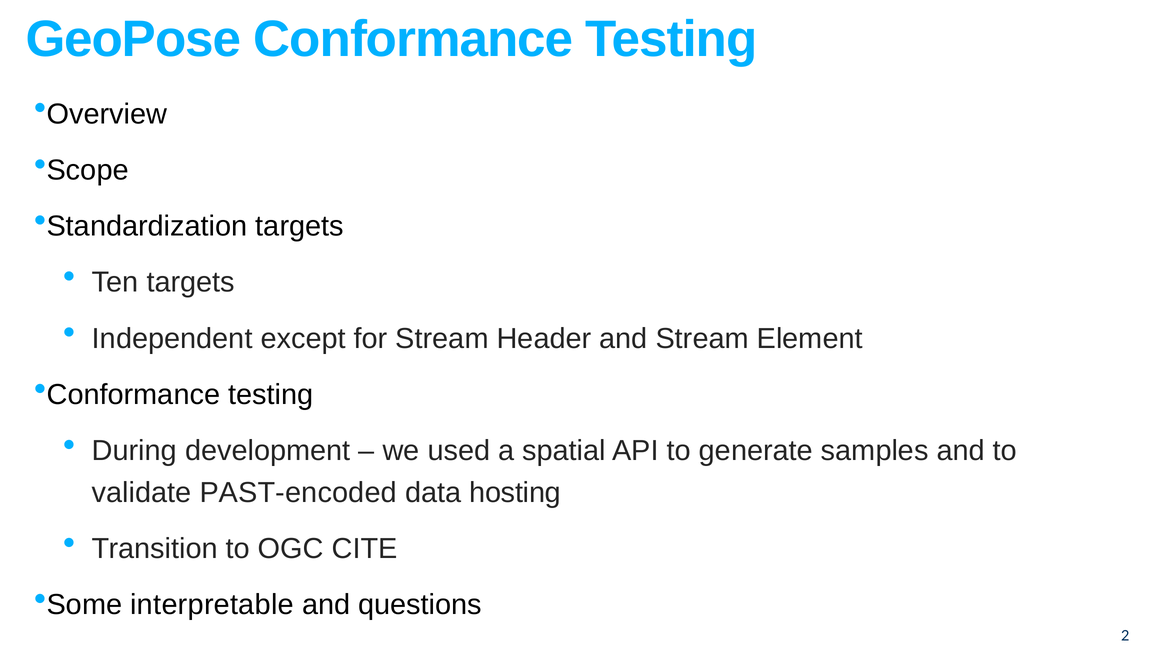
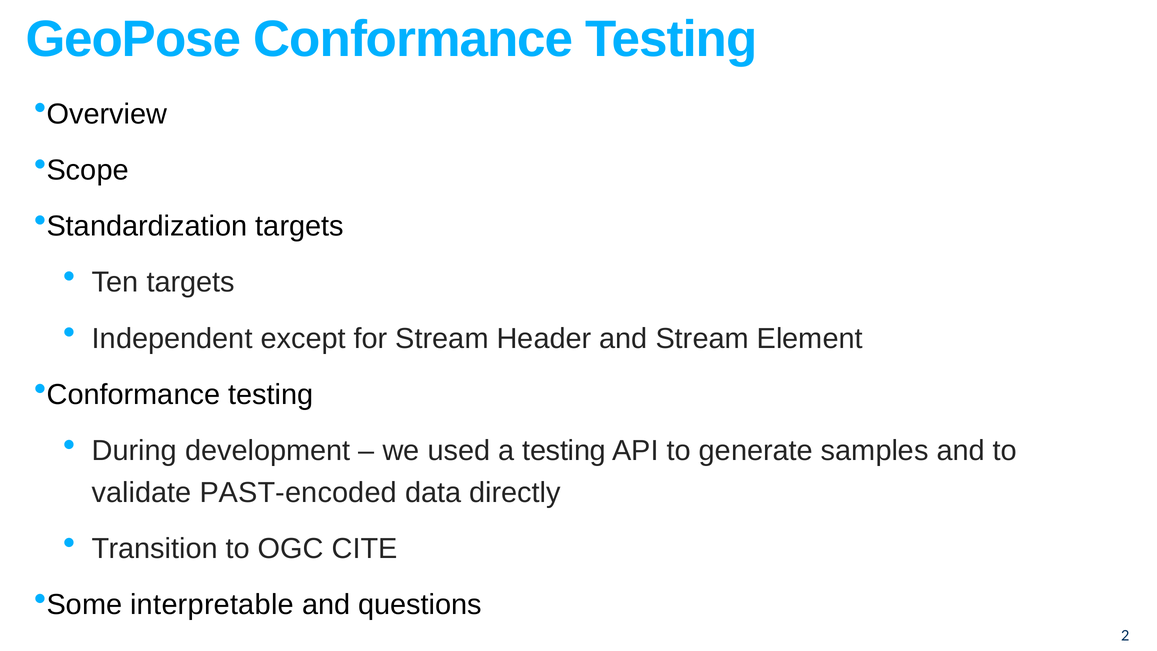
a spatial: spatial -> testing
hosting: hosting -> directly
